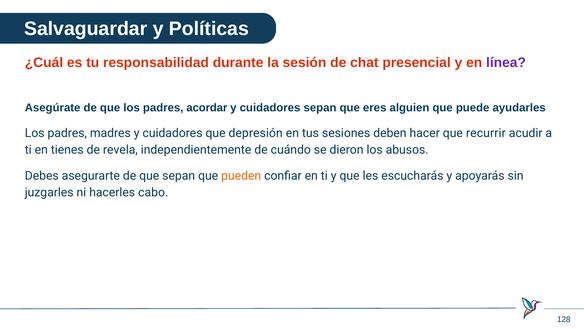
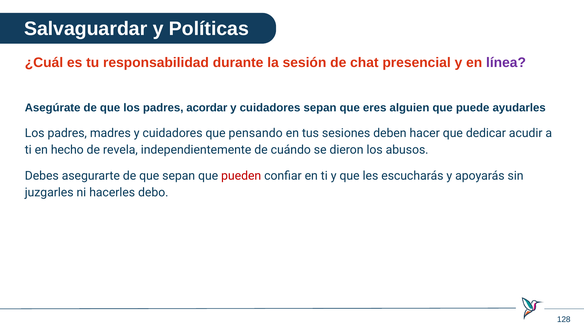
depresión: depresión -> pensando
recurrir: recurrir -> dedicar
tienes: tienes -> hecho
pueden colour: orange -> red
cabo: cabo -> debo
